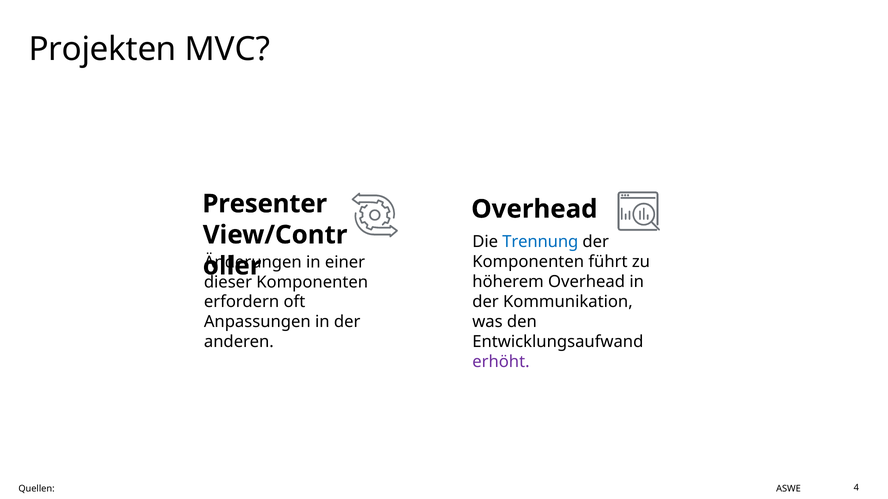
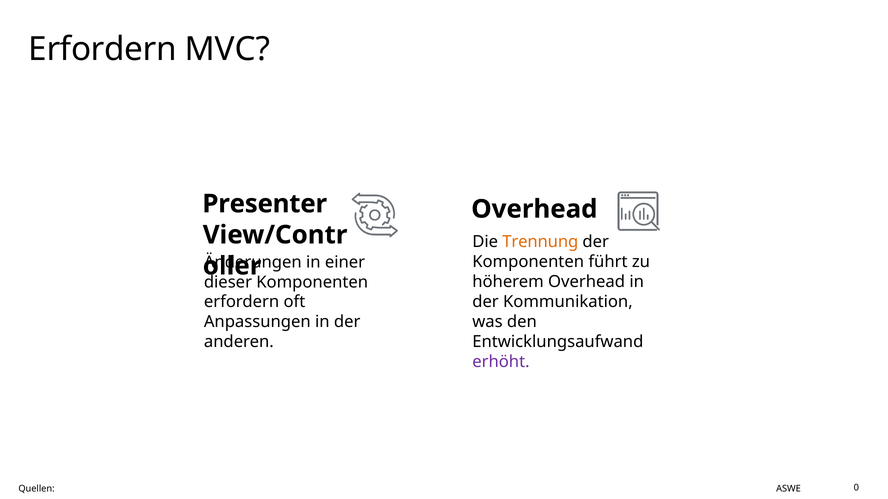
Projekten at (103, 49): Projekten -> Erfordern
Trennung colour: blue -> orange
4: 4 -> 0
